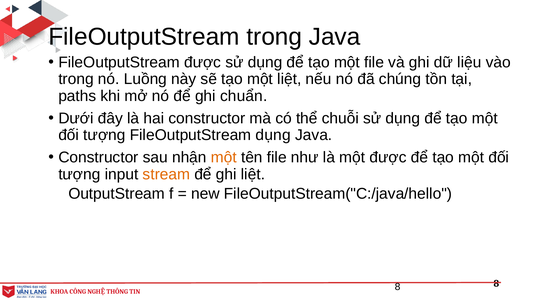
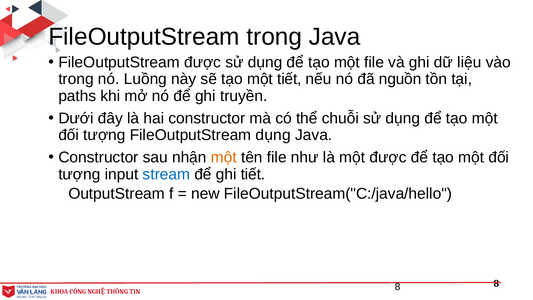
một liệt: liệt -> tiết
chúng: chúng -> nguồn
chuẩn: chuẩn -> truyền
stream colour: orange -> blue
ghi liệt: liệt -> tiết
